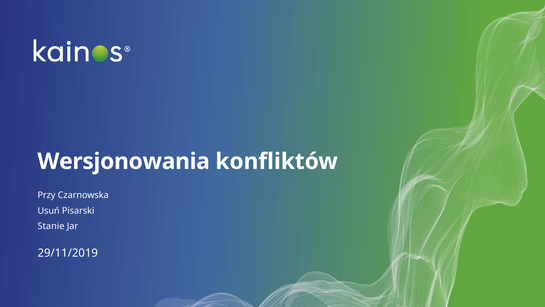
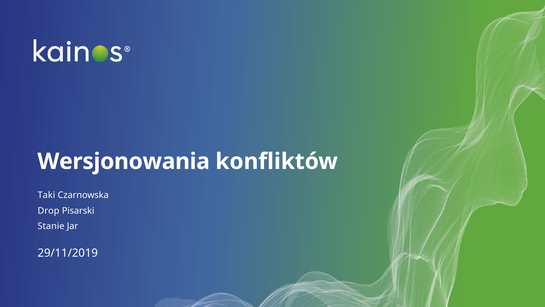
Przy: Przy -> Taki
Usuń: Usuń -> Drop
